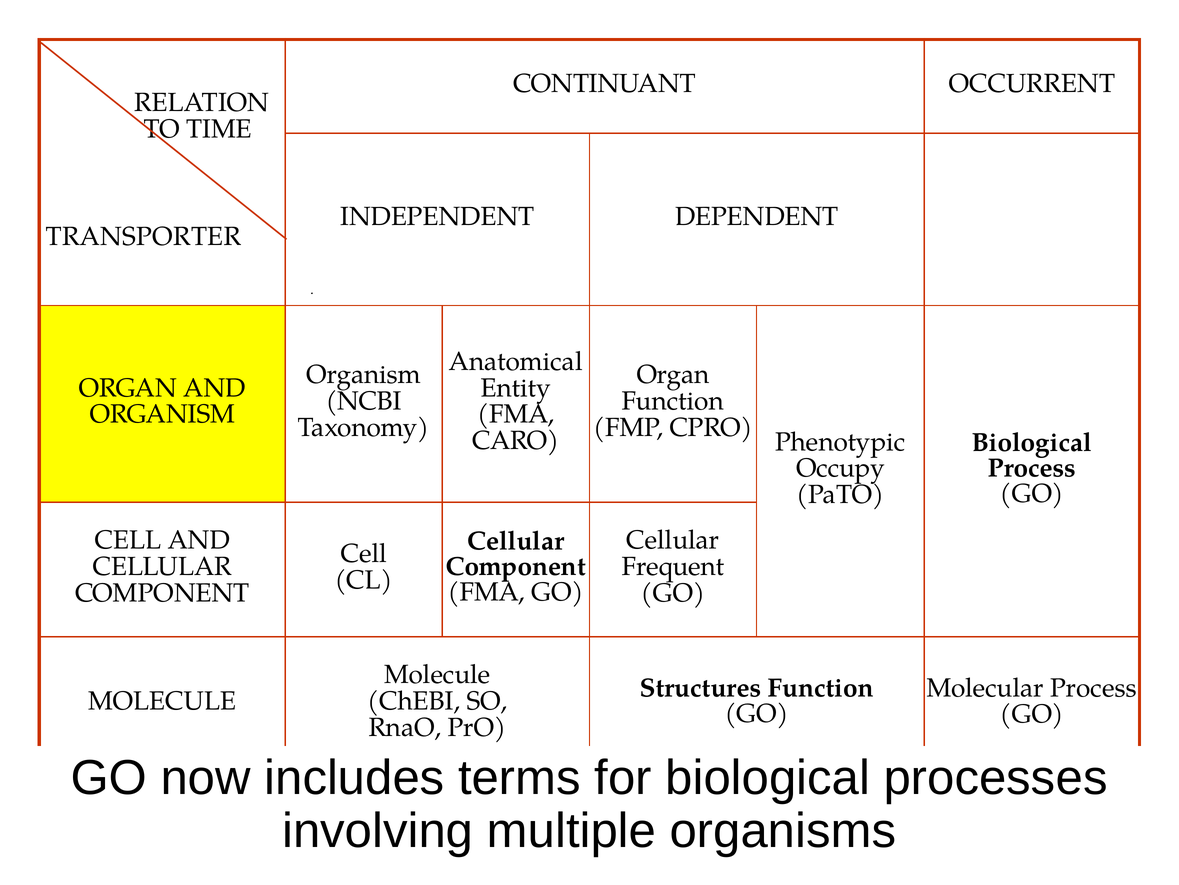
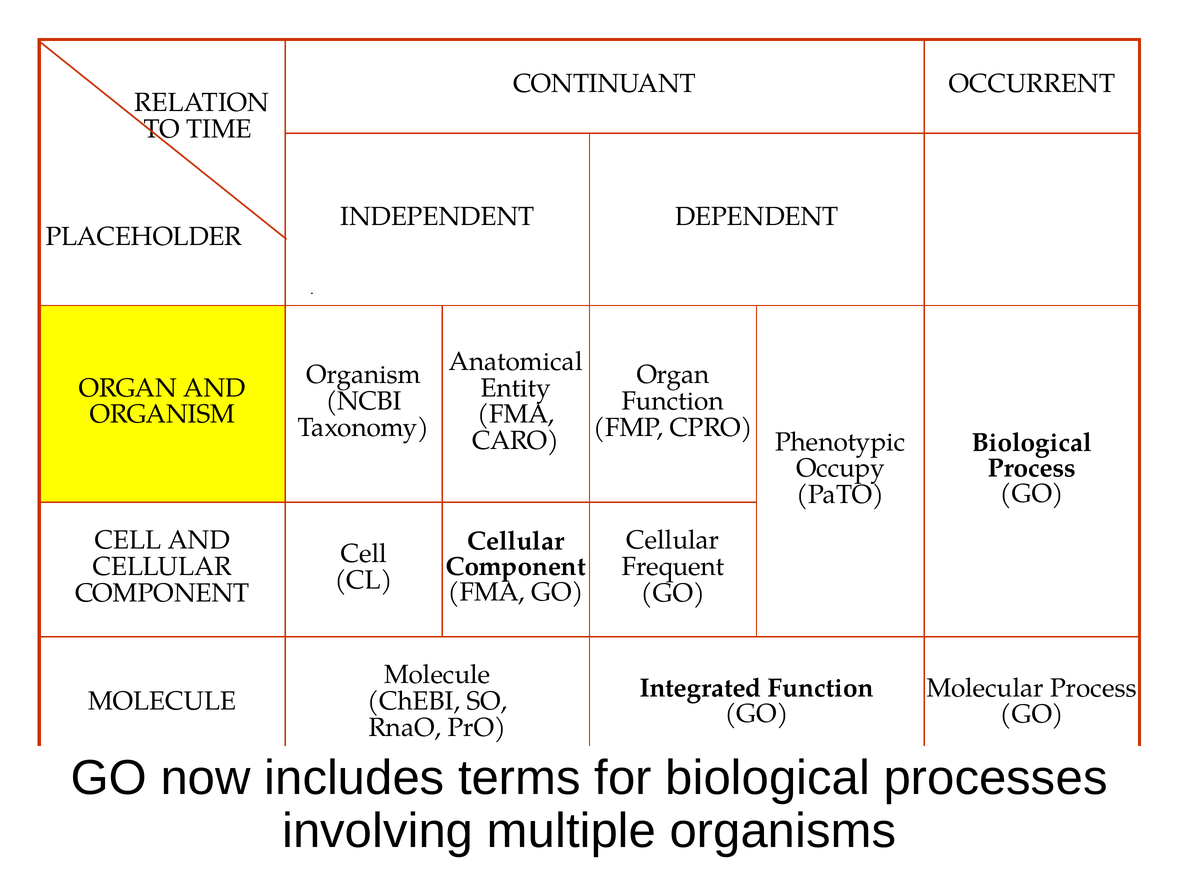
TRANSPORTER: TRANSPORTER -> PLACEHOLDER
Structures: Structures -> Integrated
